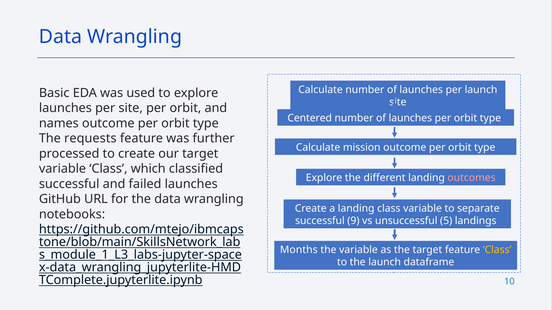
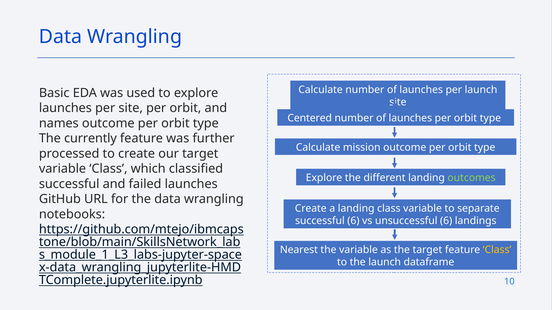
requests: requests -> currently
outcomes colour: pink -> light green
successful 9: 9 -> 6
unsuccessful 5: 5 -> 6
Months: Months -> Nearest
